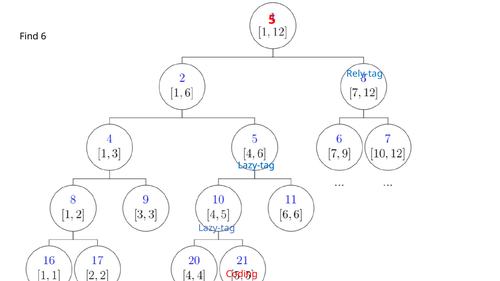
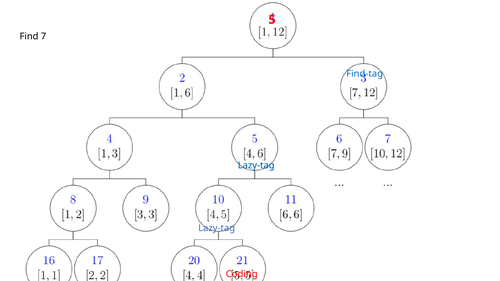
6: 6 -> 7
Rely-tag: Rely-tag -> Find-tag
